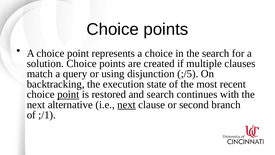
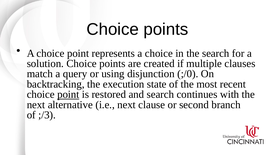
;/5: ;/5 -> ;/0
next at (127, 105) underline: present -> none
;/1: ;/1 -> ;/3
